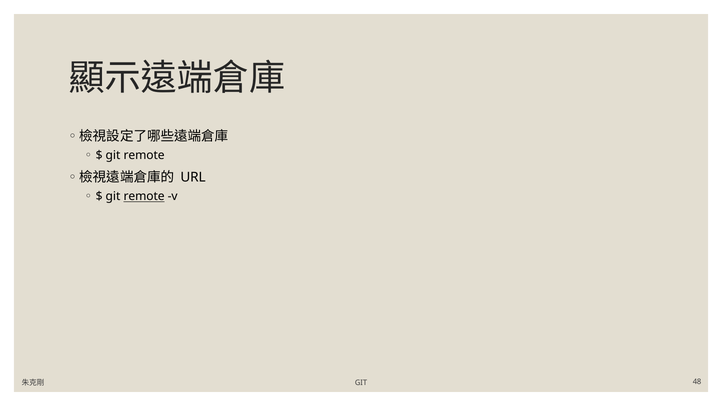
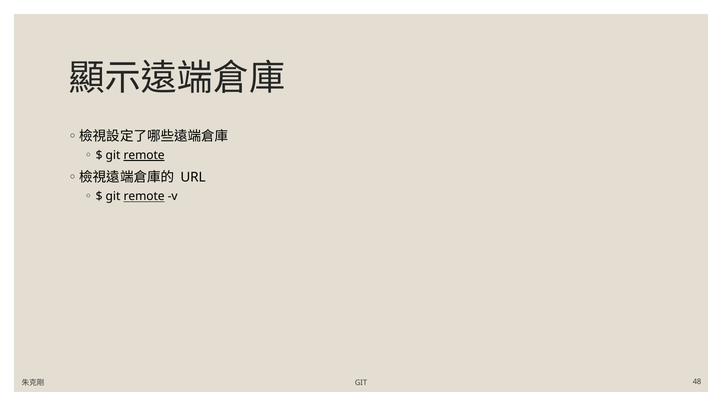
remote at (144, 155) underline: none -> present
